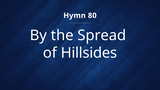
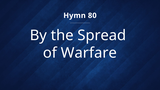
Hillsides: Hillsides -> Warfare
